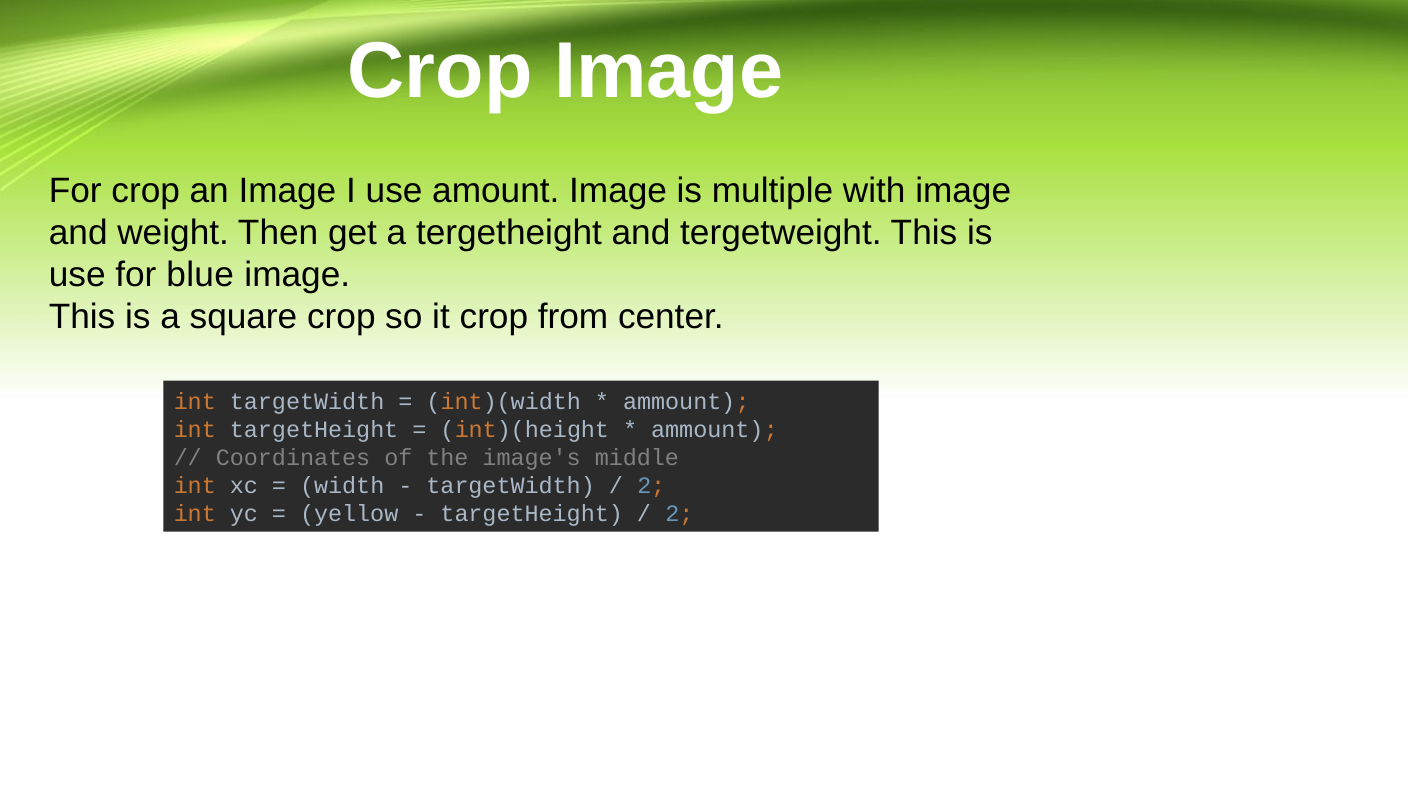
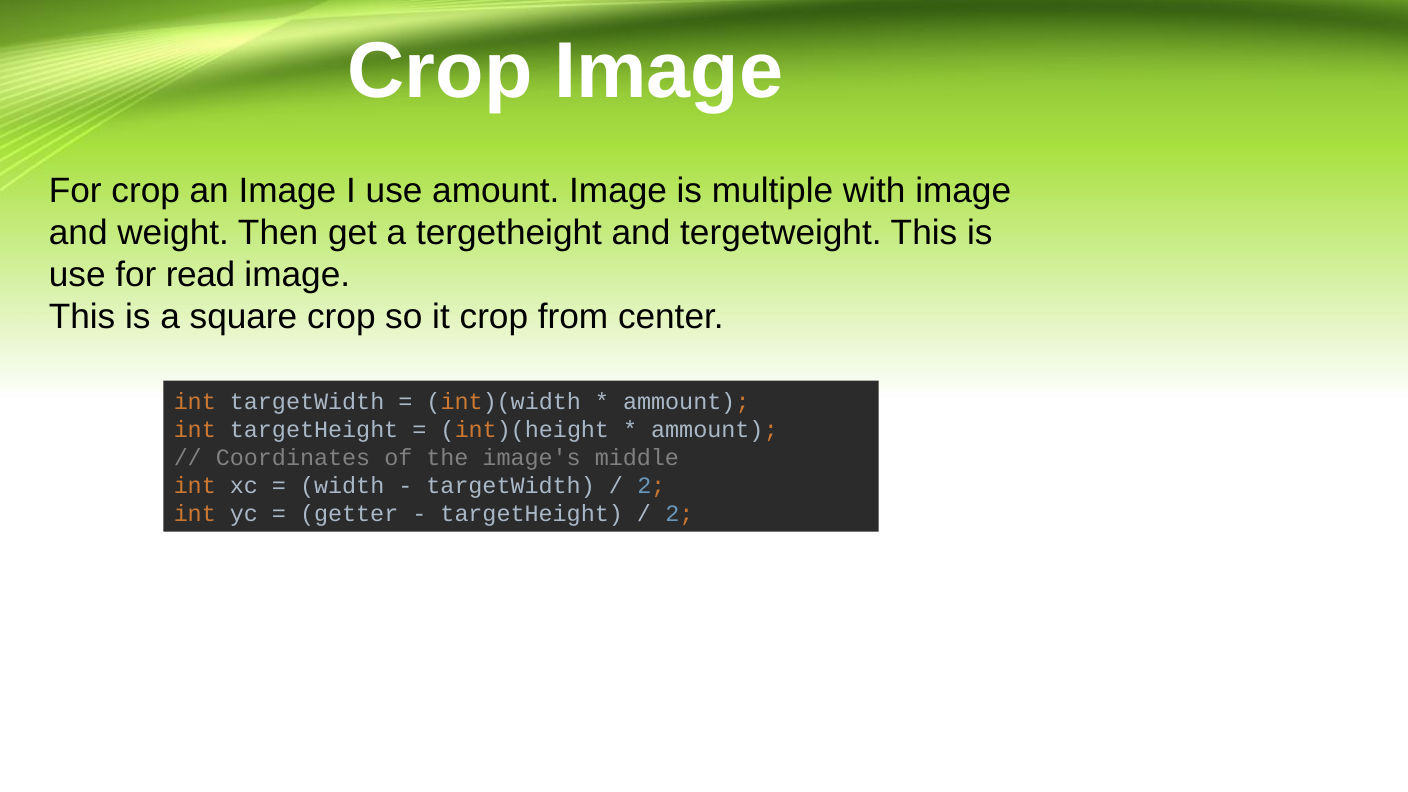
blue: blue -> read
yellow: yellow -> getter
